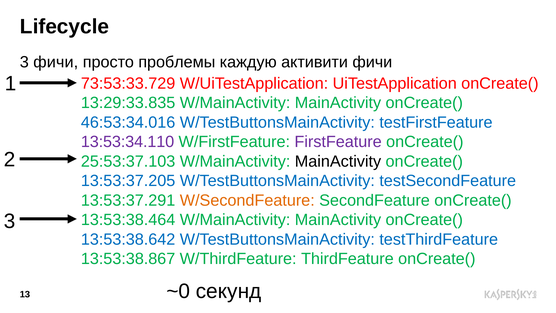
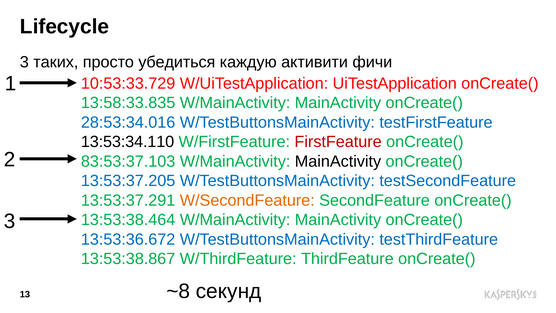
3 фичи: фичи -> таких
проблемы: проблемы -> убедиться
73:53:33.729: 73:53:33.729 -> 10:53:33.729
13:29:33.835: 13:29:33.835 -> 13:58:33.835
46:53:34.016: 46:53:34.016 -> 28:53:34.016
13:53:34.110 colour: purple -> black
FirstFeature colour: purple -> red
25:53:37.103: 25:53:37.103 -> 83:53:37.103
13:53:38.642: 13:53:38.642 -> 13:53:36.672
~0: ~0 -> ~8
